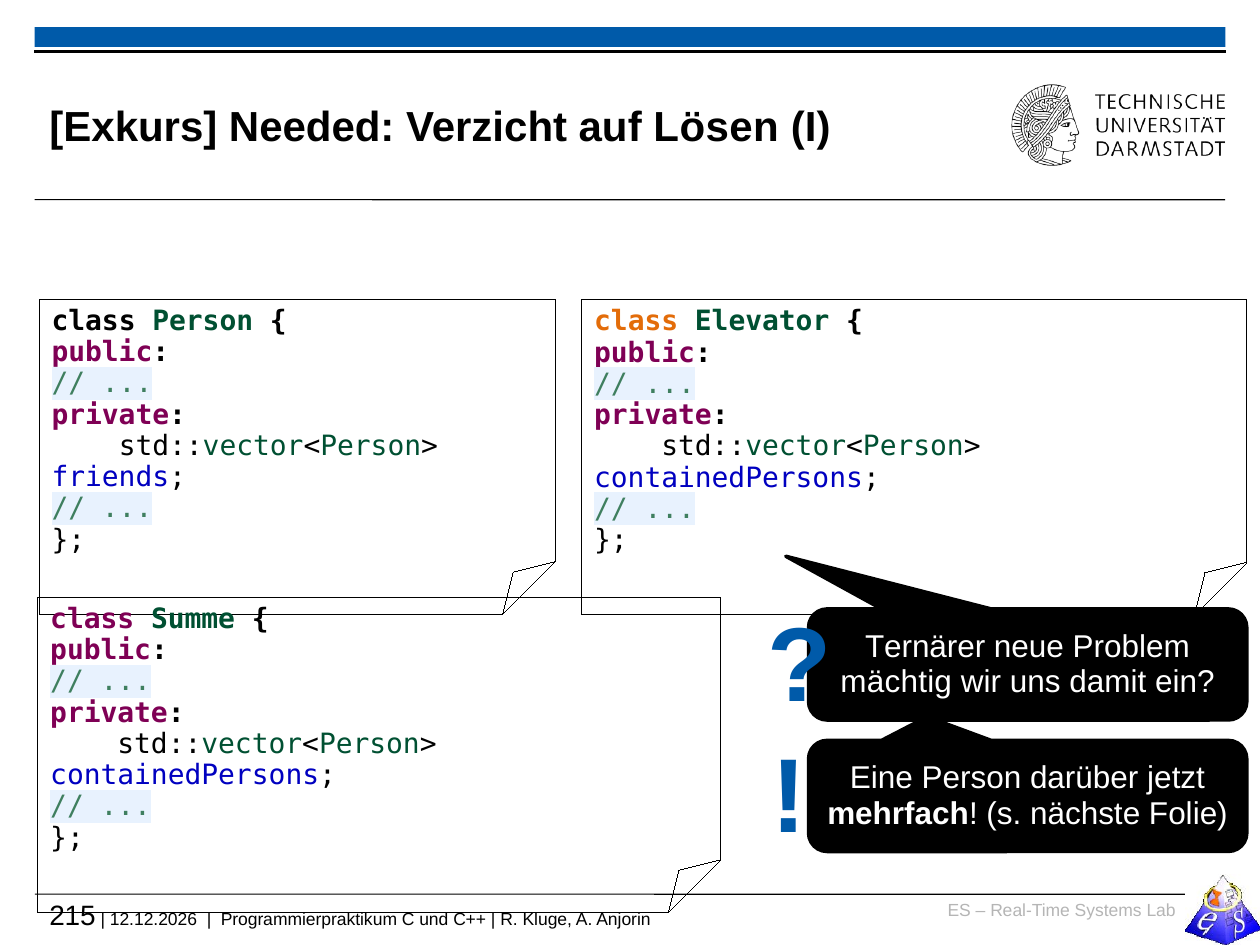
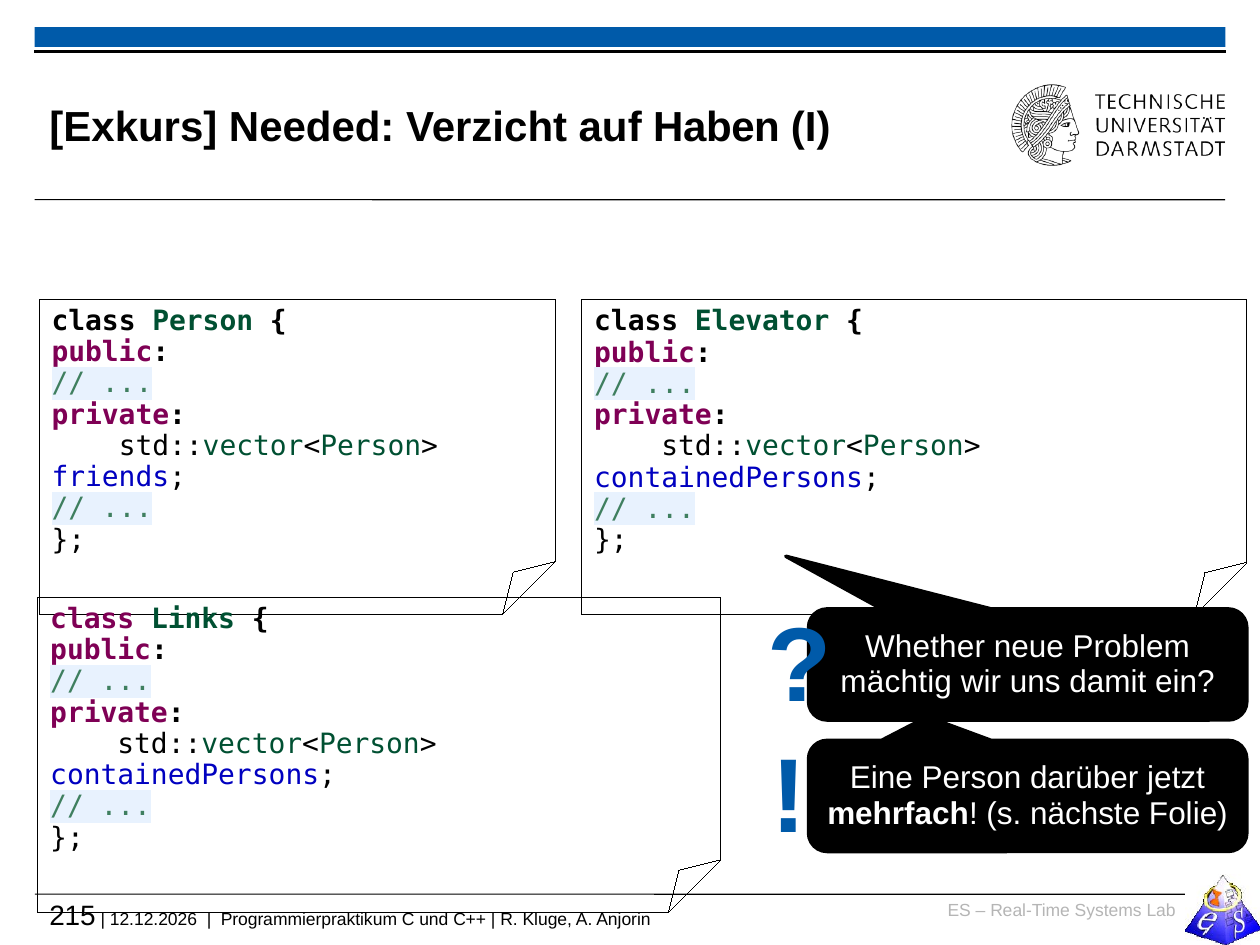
Lösen: Lösen -> Haben
class at (636, 322) colour: orange -> black
Summe: Summe -> Links
Ternärer: Ternärer -> Whether
